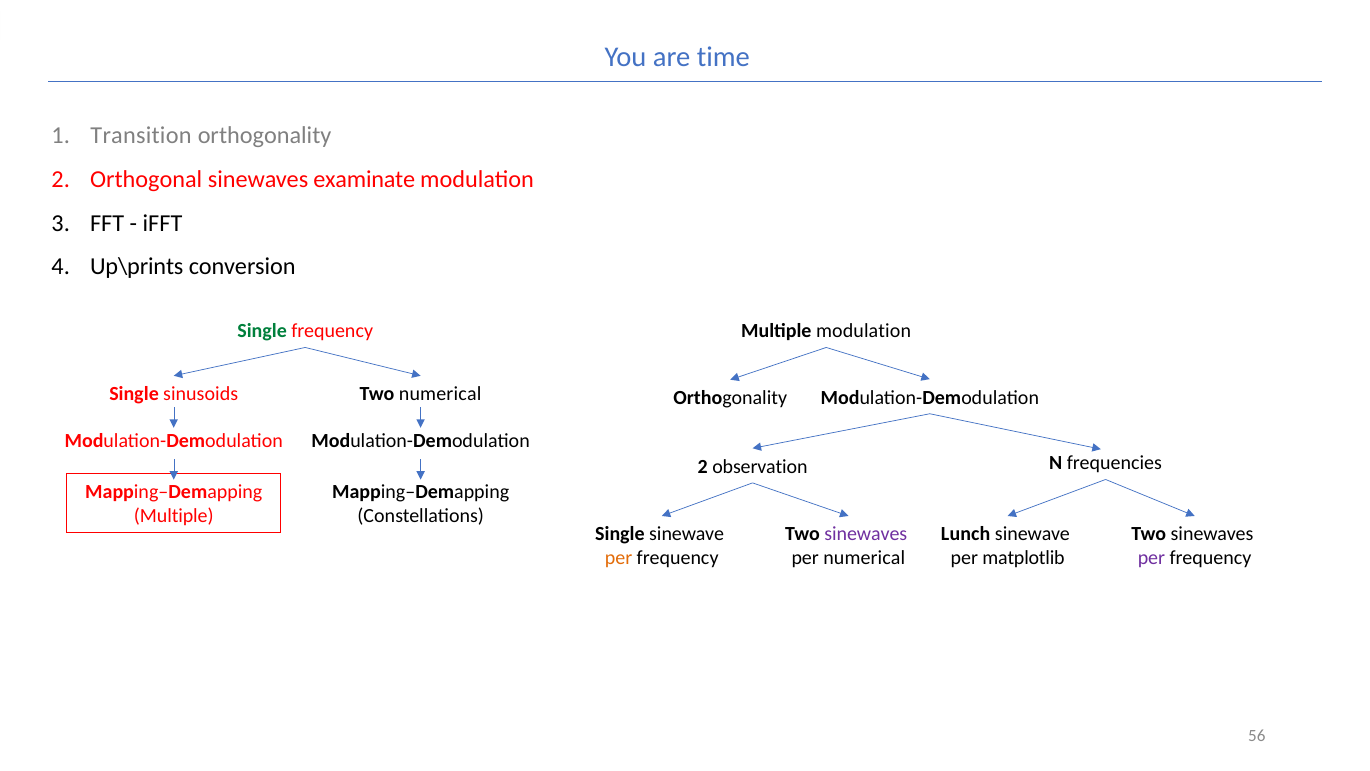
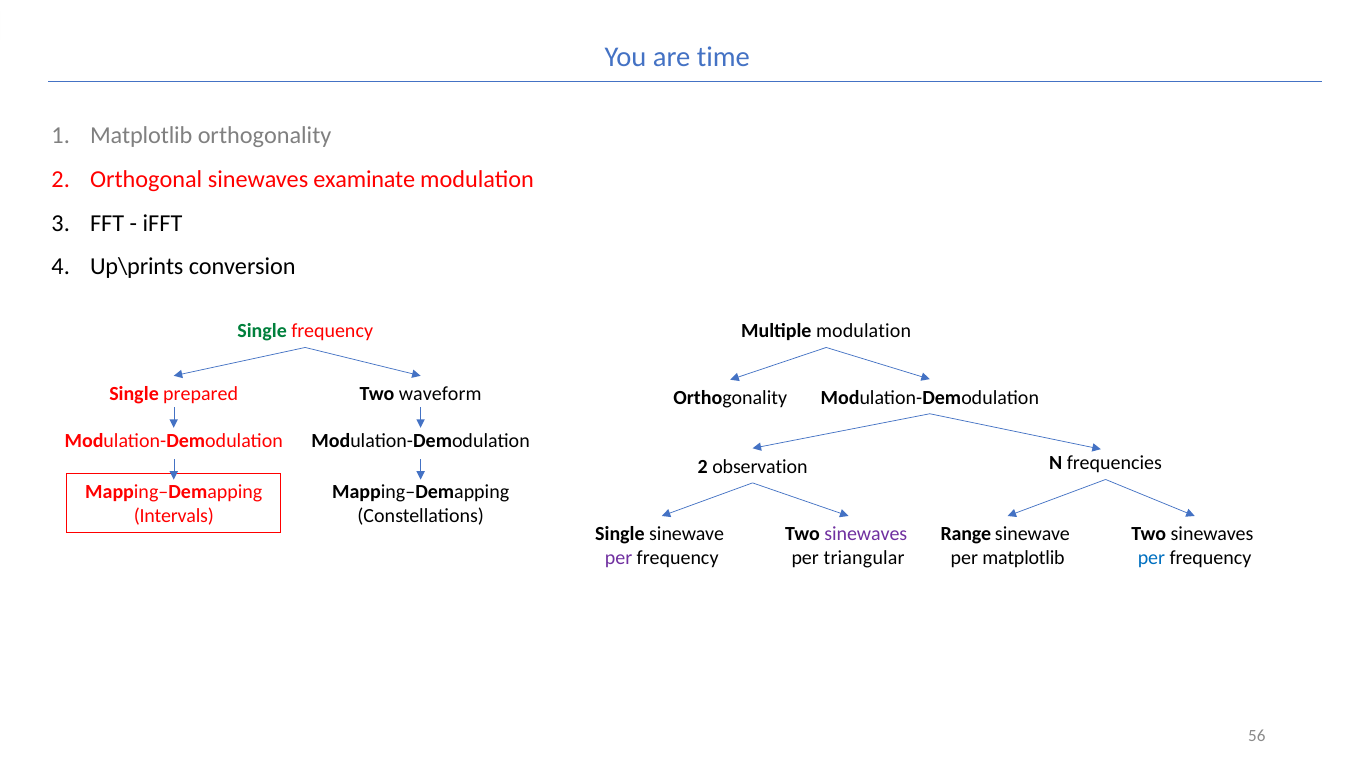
Transition at (141, 136): Transition -> Matplotlib
sinusoids: sinusoids -> prepared
Two numerical: numerical -> waveform
Multiple at (174, 516): Multiple -> Intervals
Lunch: Lunch -> Range
per at (619, 558) colour: orange -> purple
per numerical: numerical -> triangular
per at (1151, 558) colour: purple -> blue
